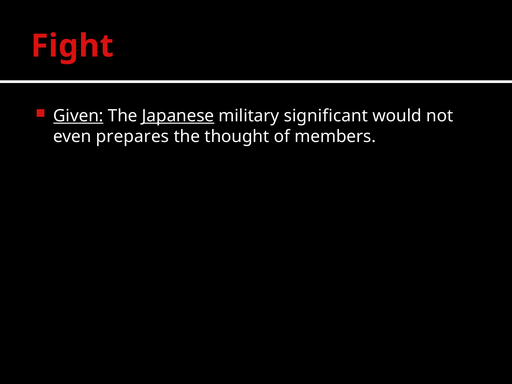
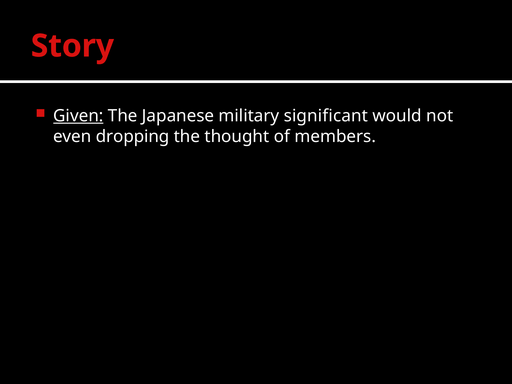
Fight: Fight -> Story
Japanese underline: present -> none
prepares: prepares -> dropping
